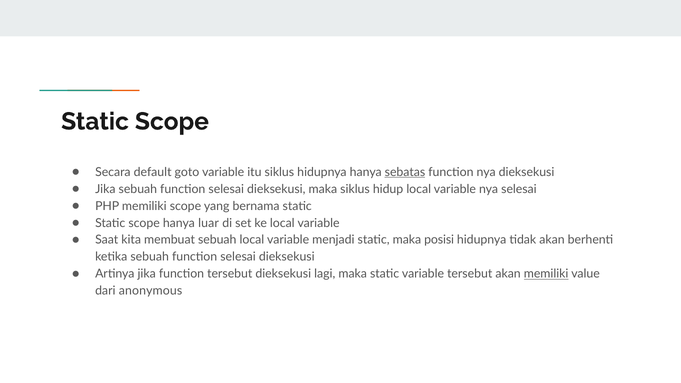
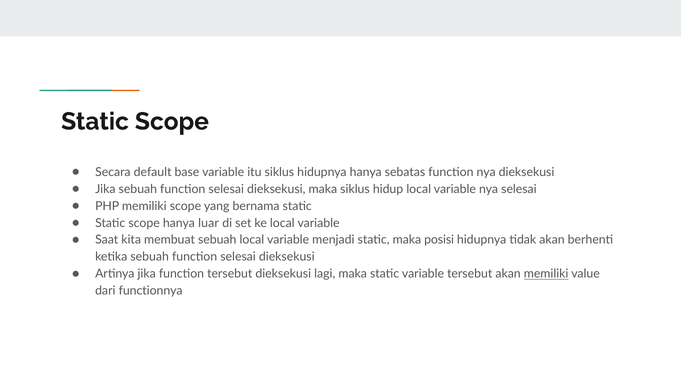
goto: goto -> base
sebatas underline: present -> none
anonymous: anonymous -> functionnya
